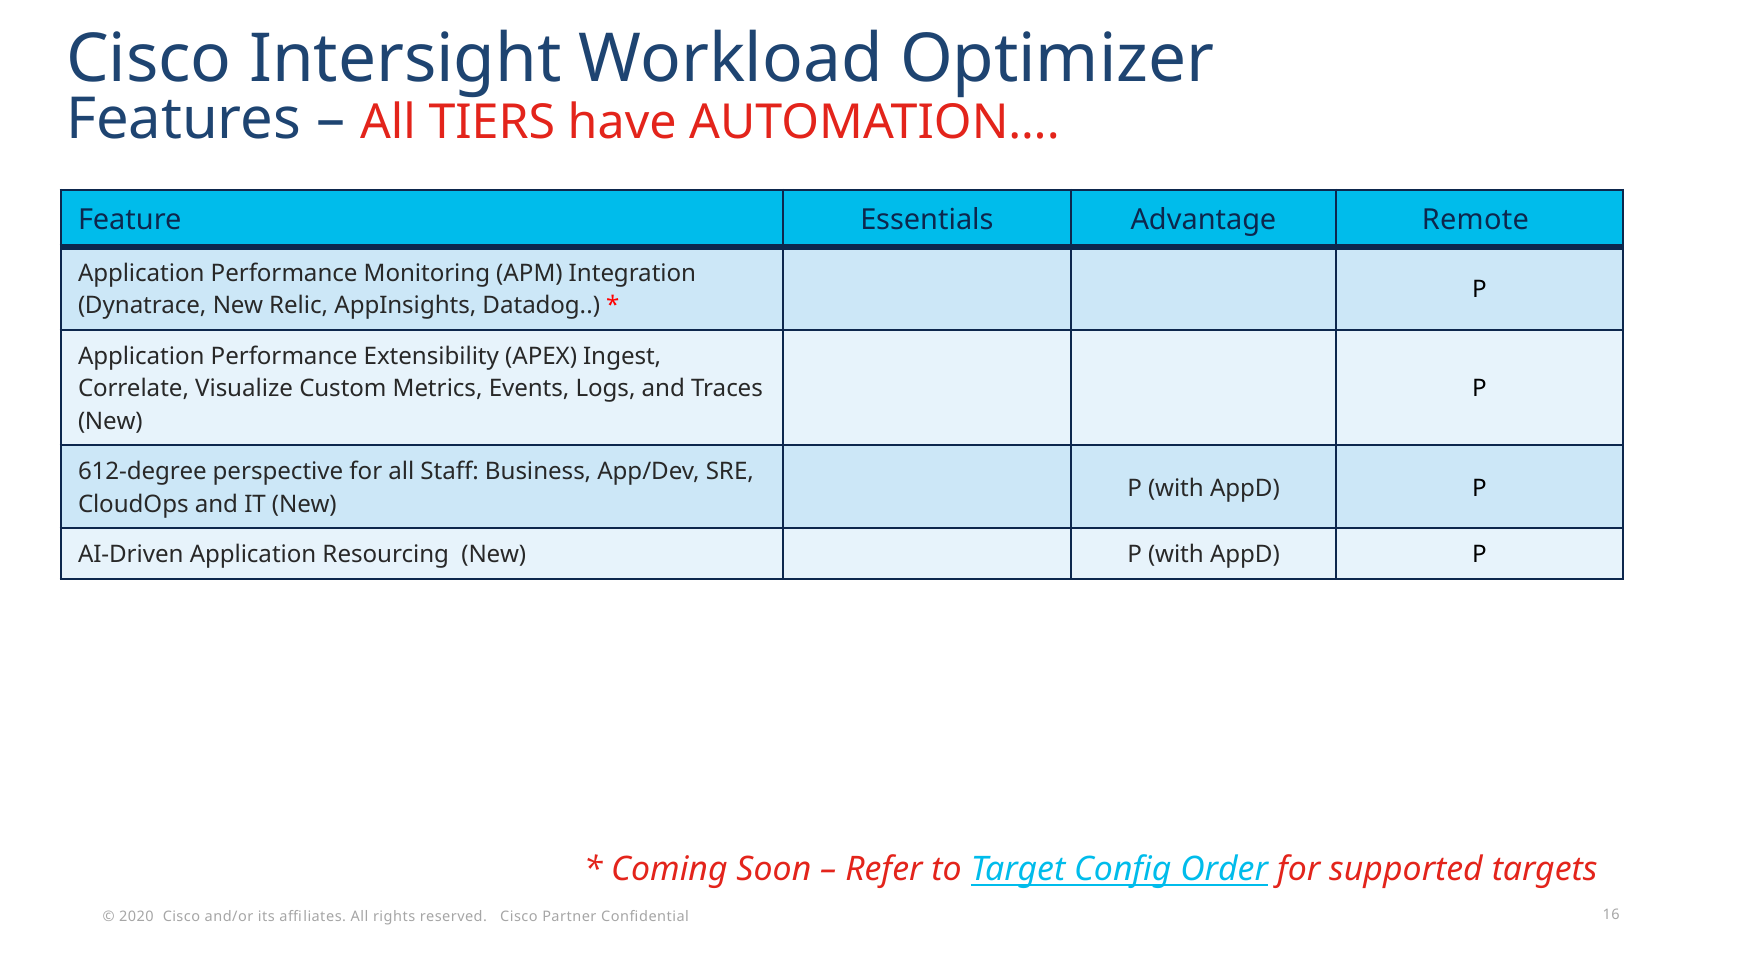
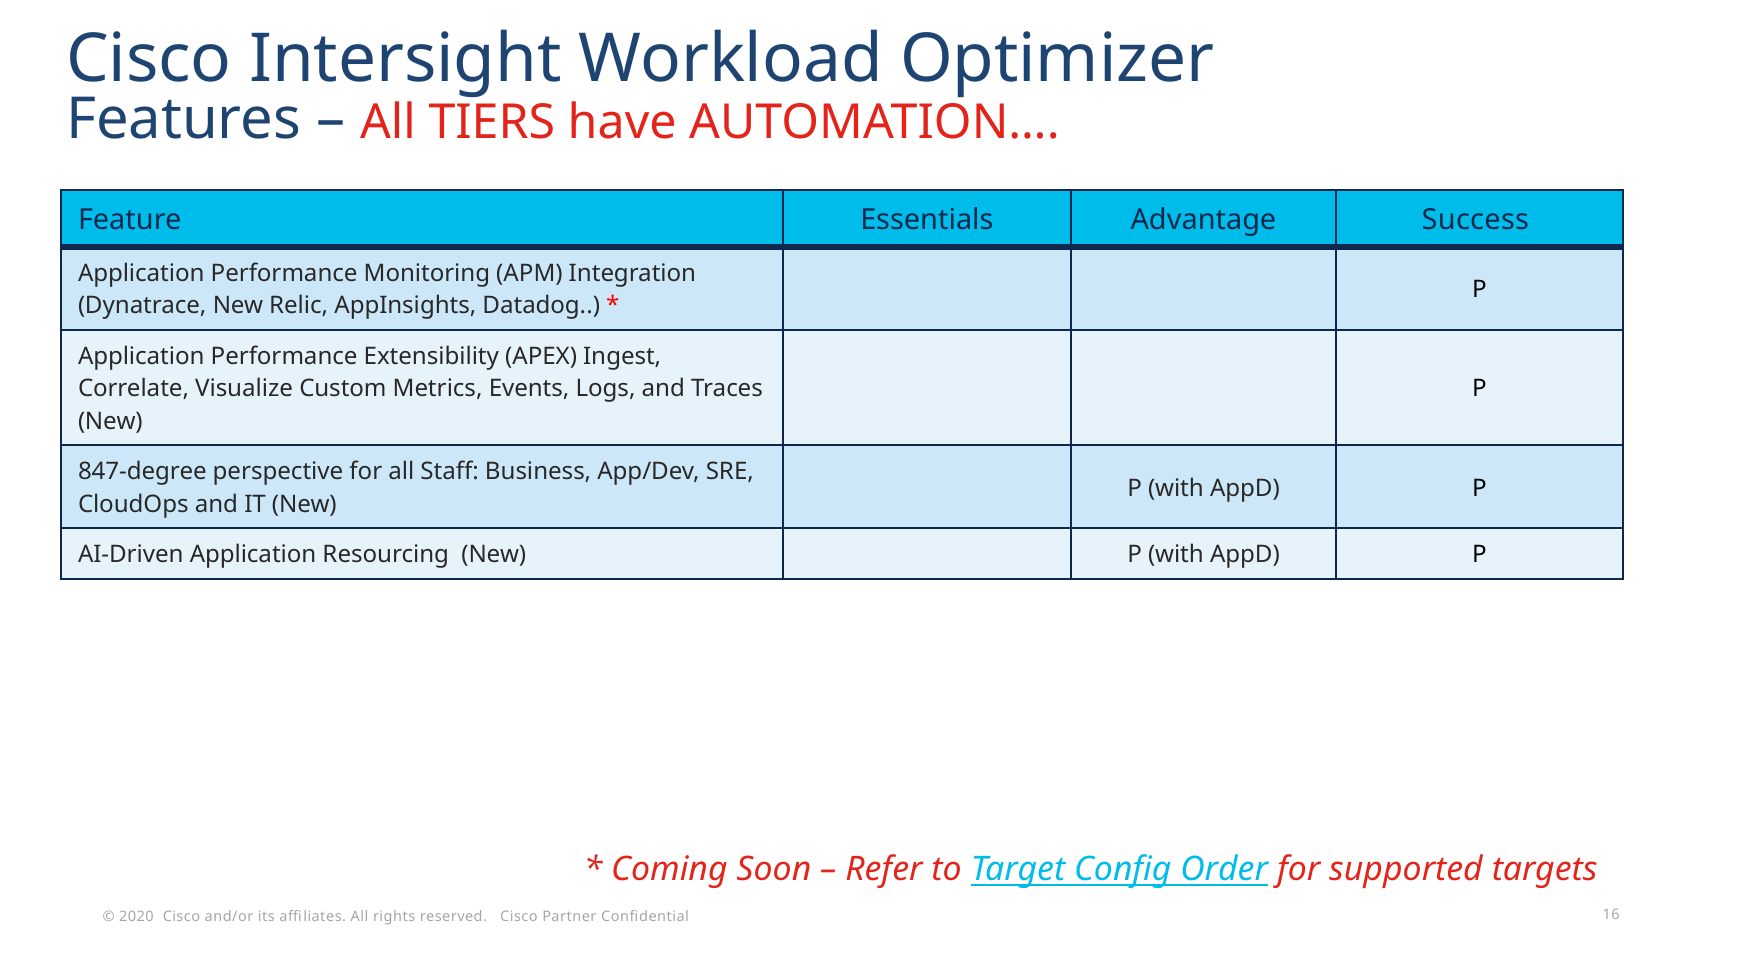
Remote: Remote -> Success
612-degree: 612-degree -> 847-degree
